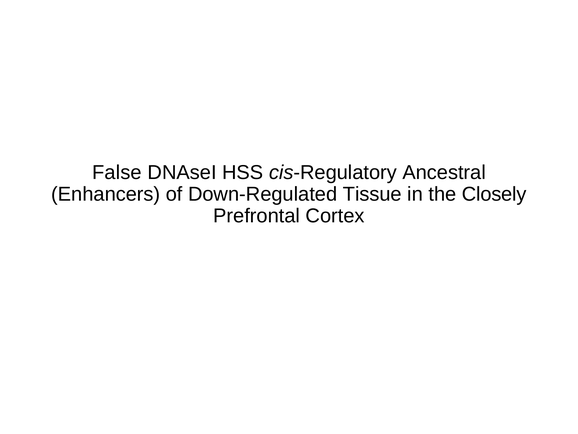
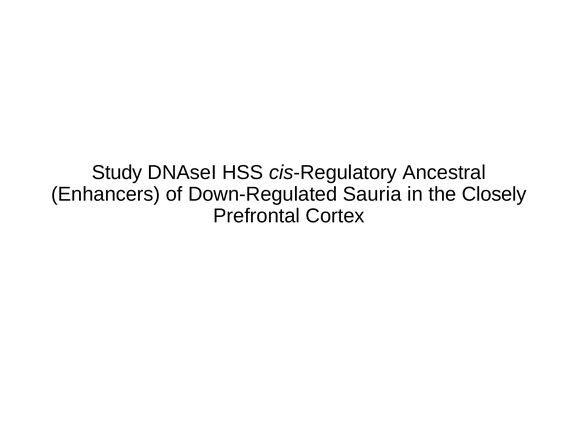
False: False -> Study
Tissue: Tissue -> Sauria
